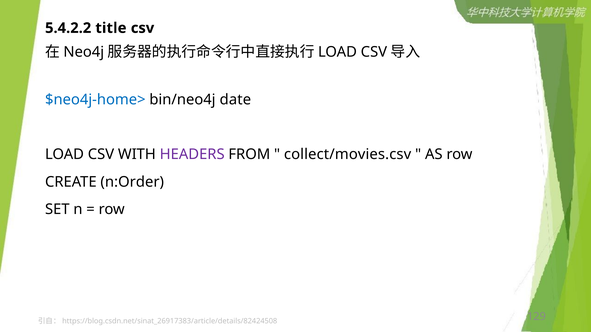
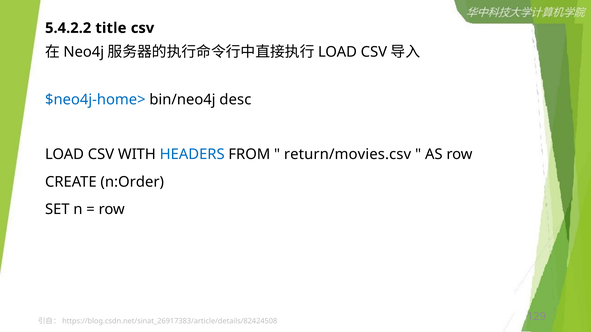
date: date -> desc
HEADERS colour: purple -> blue
collect/movies.csv: collect/movies.csv -> return/movies.csv
